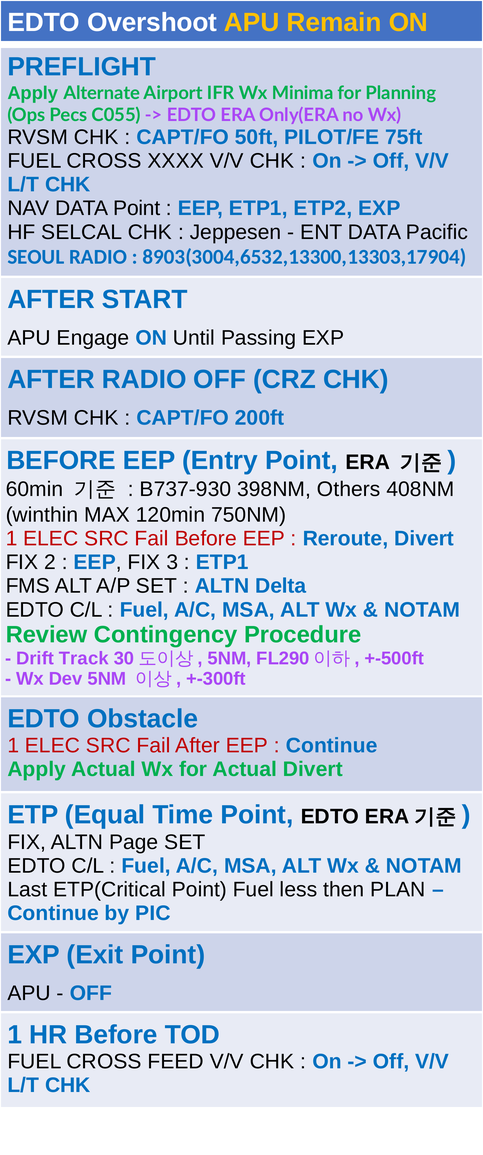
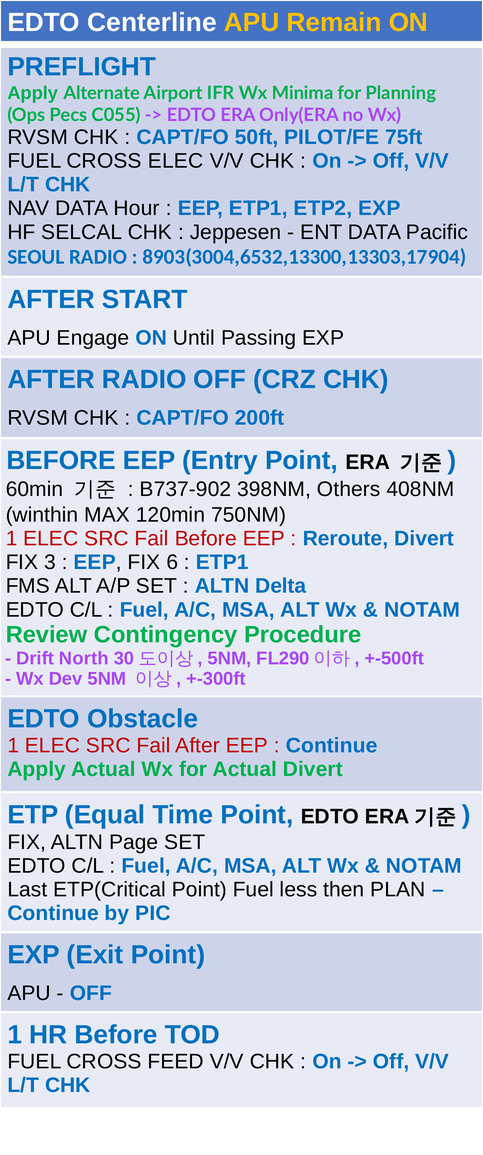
Overshoot: Overshoot -> Centerline
CROSS XXXX: XXXX -> ELEC
DATA Point: Point -> Hour
B737-930: B737-930 -> B737-902
2: 2 -> 3
3: 3 -> 6
Track: Track -> North
